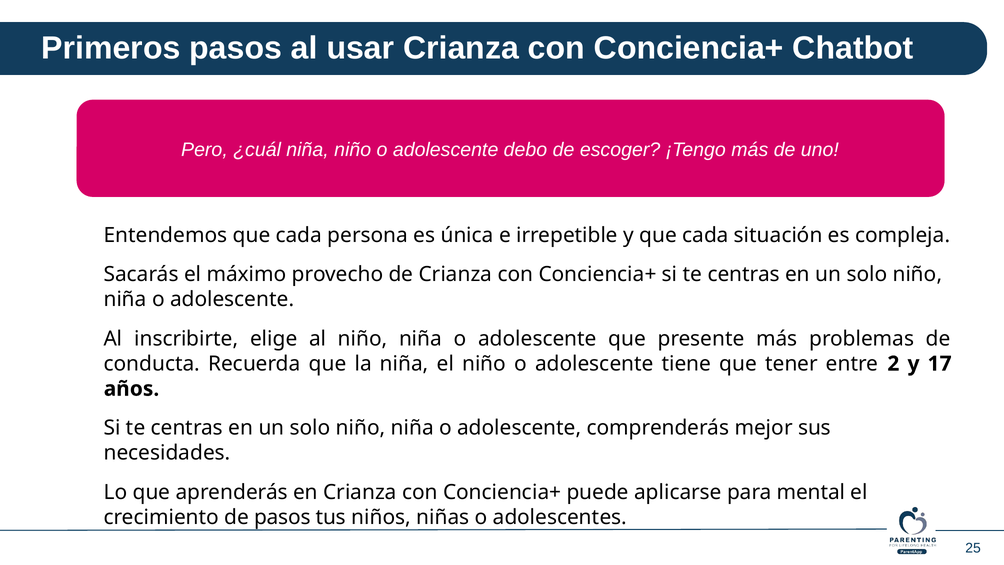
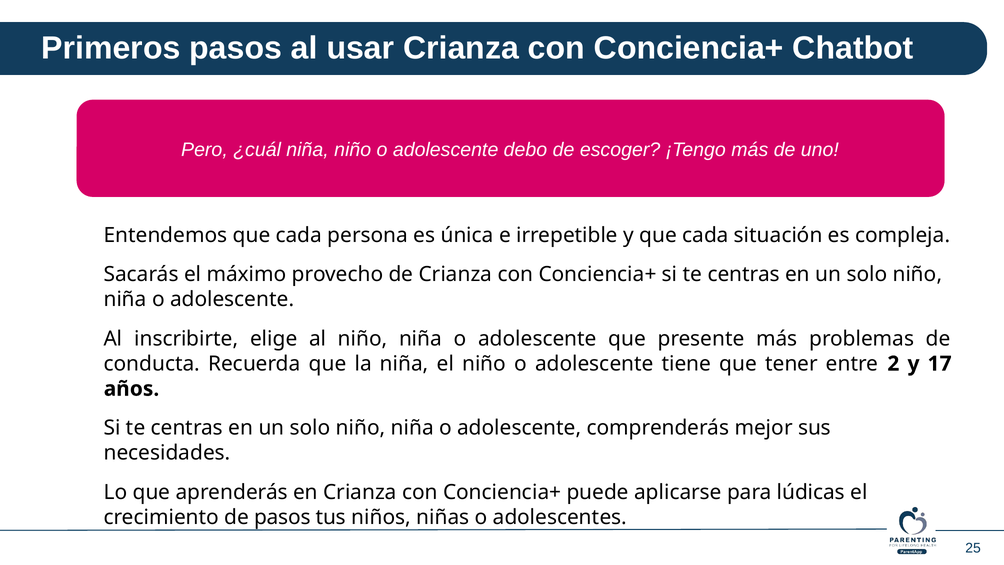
mental: mental -> lúdicas
